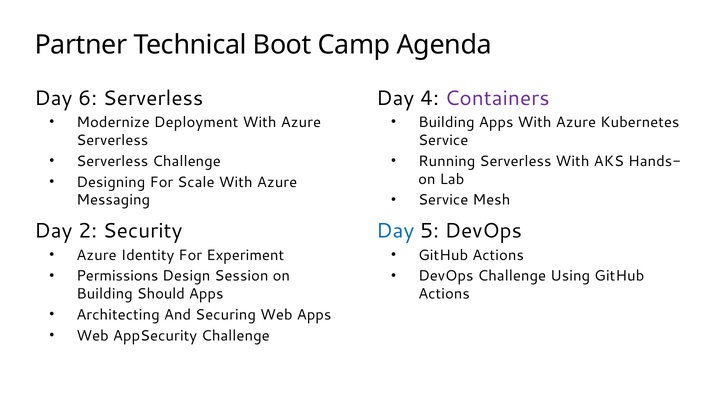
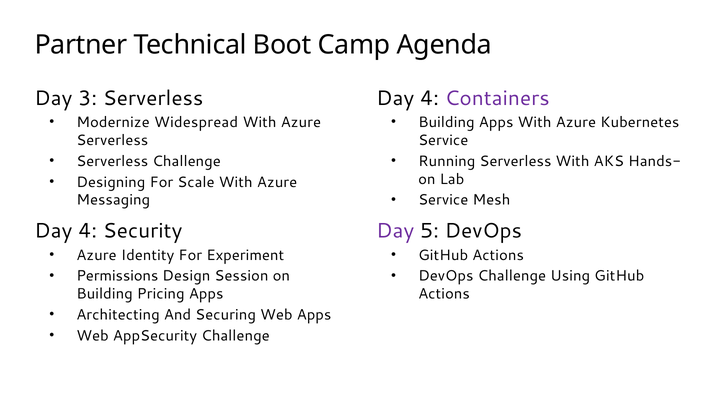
6: 6 -> 3
Deployment: Deployment -> Widespread
2 at (88, 231): 2 -> 4
Day at (395, 231) colour: blue -> purple
Should: Should -> Pricing
